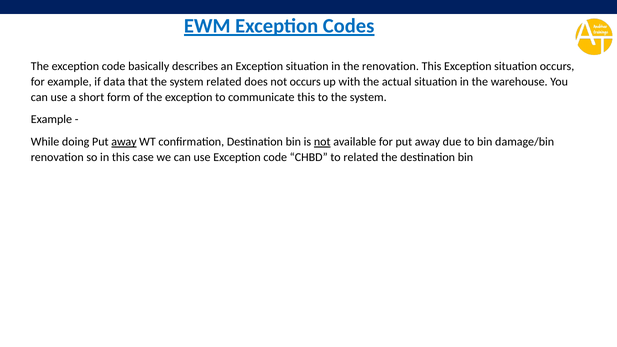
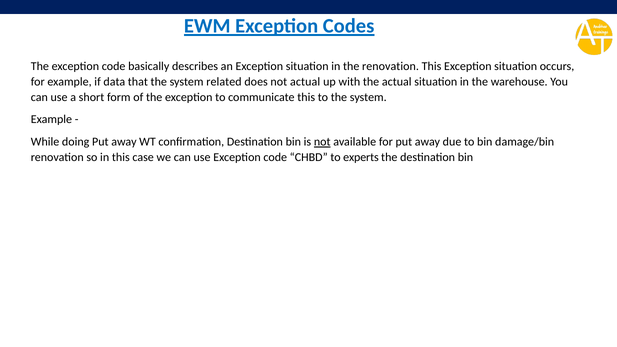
not occurs: occurs -> actual
away at (124, 142) underline: present -> none
to related: related -> experts
